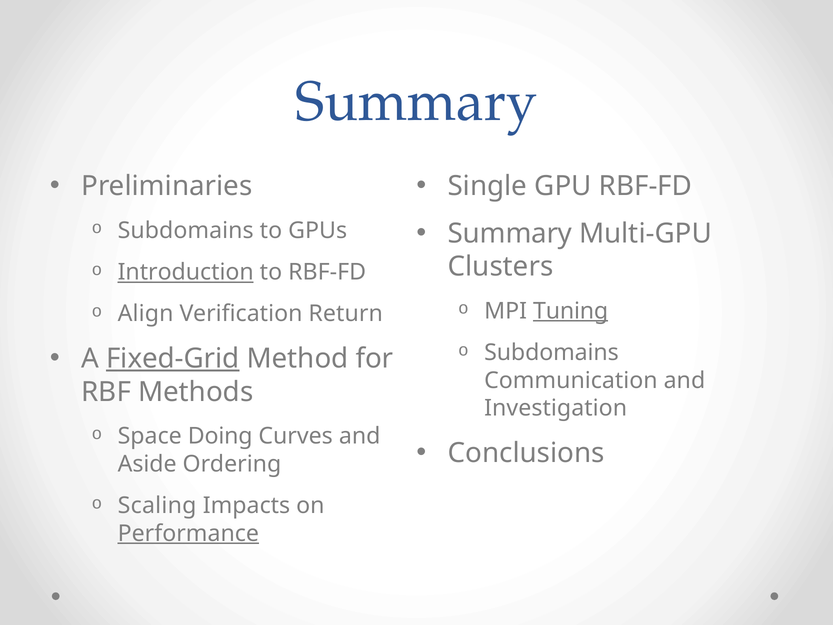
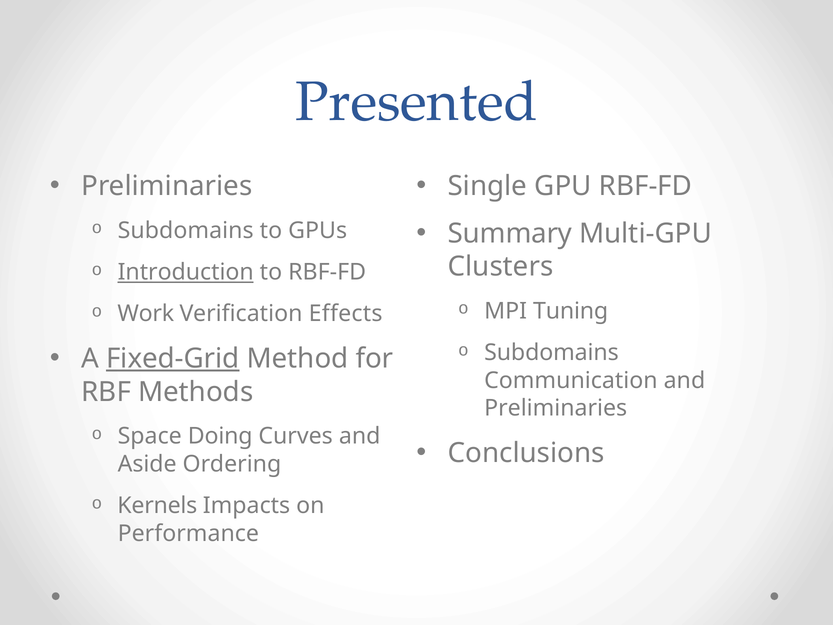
Summary at (416, 102): Summary -> Presented
Tuning underline: present -> none
Align: Align -> Work
Return: Return -> Effects
Investigation at (556, 408): Investigation -> Preliminaries
Scaling: Scaling -> Kernels
Performance underline: present -> none
